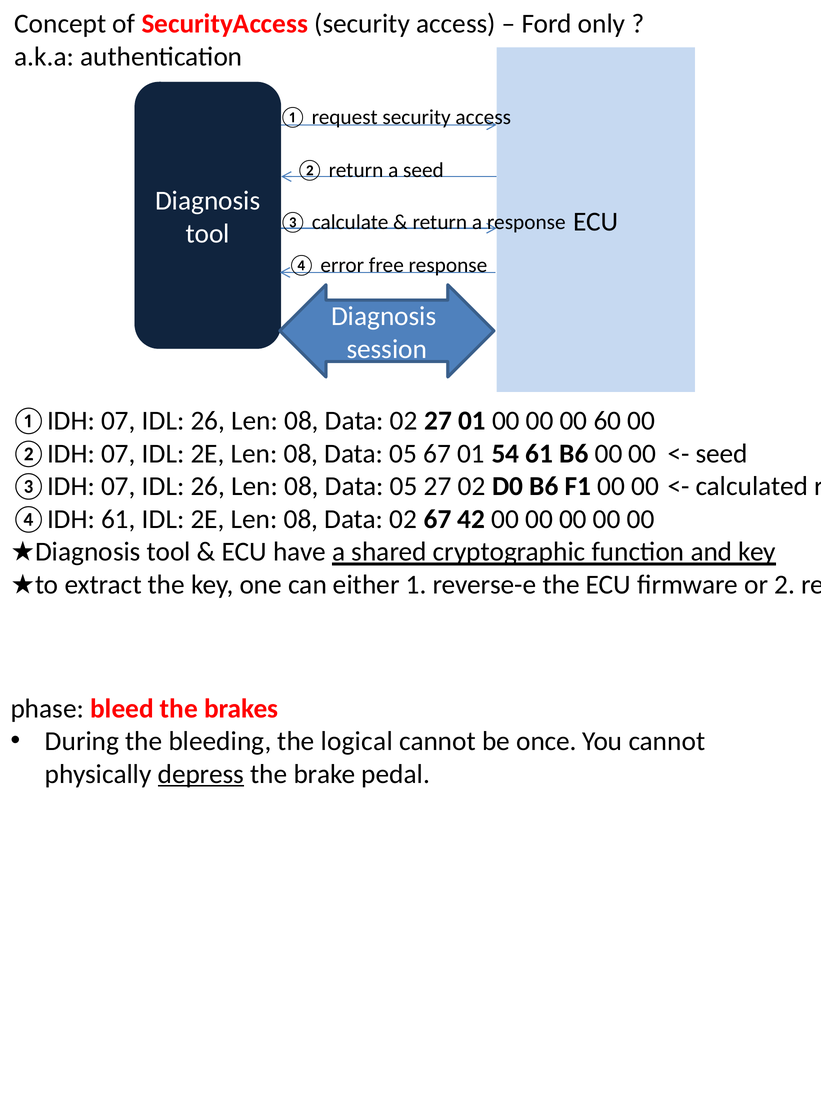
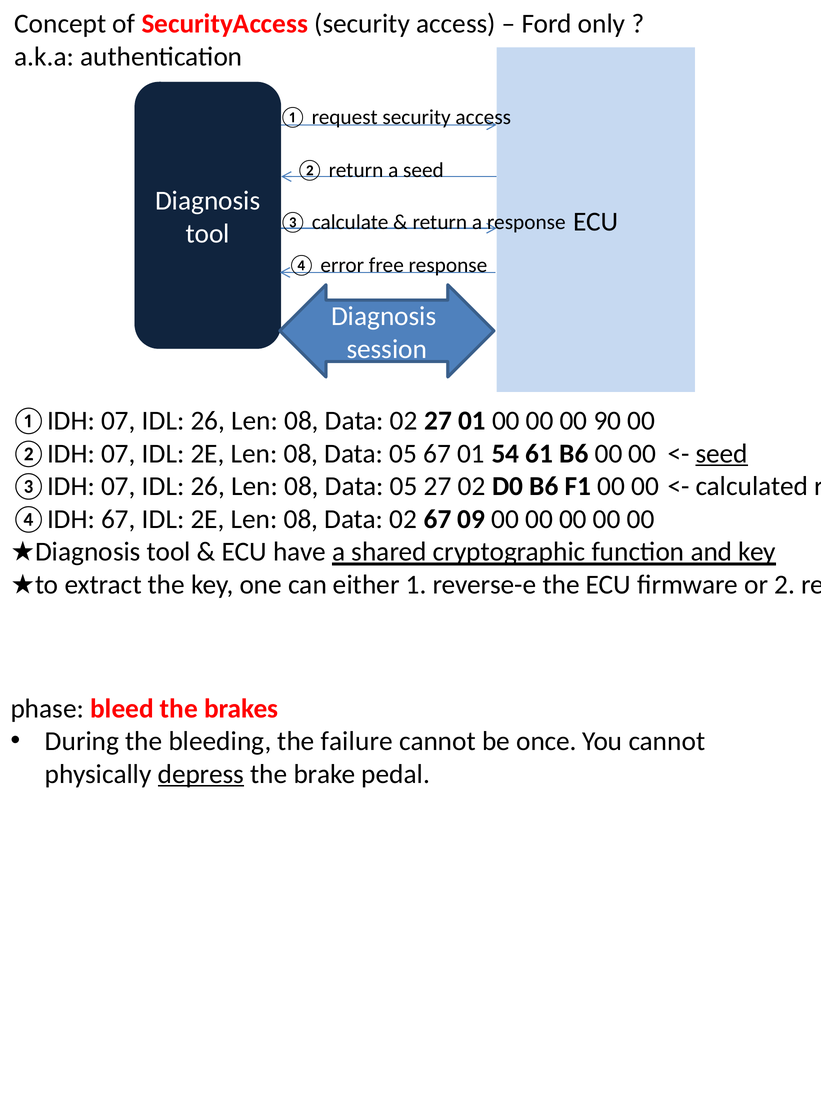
60: 60 -> 90
seed at (722, 454) underline: none -> present
④IDH 61: 61 -> 67
42: 42 -> 09
logical: logical -> failure
